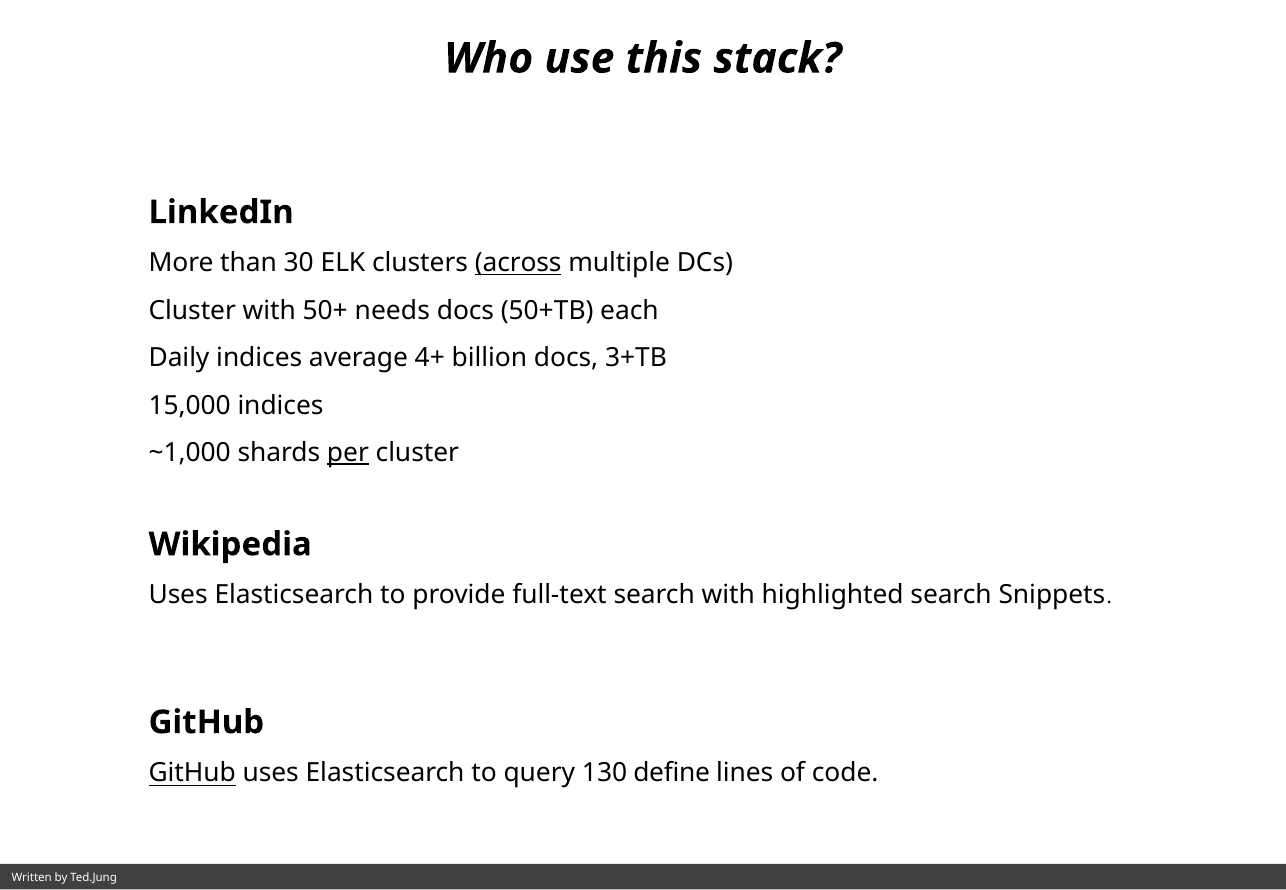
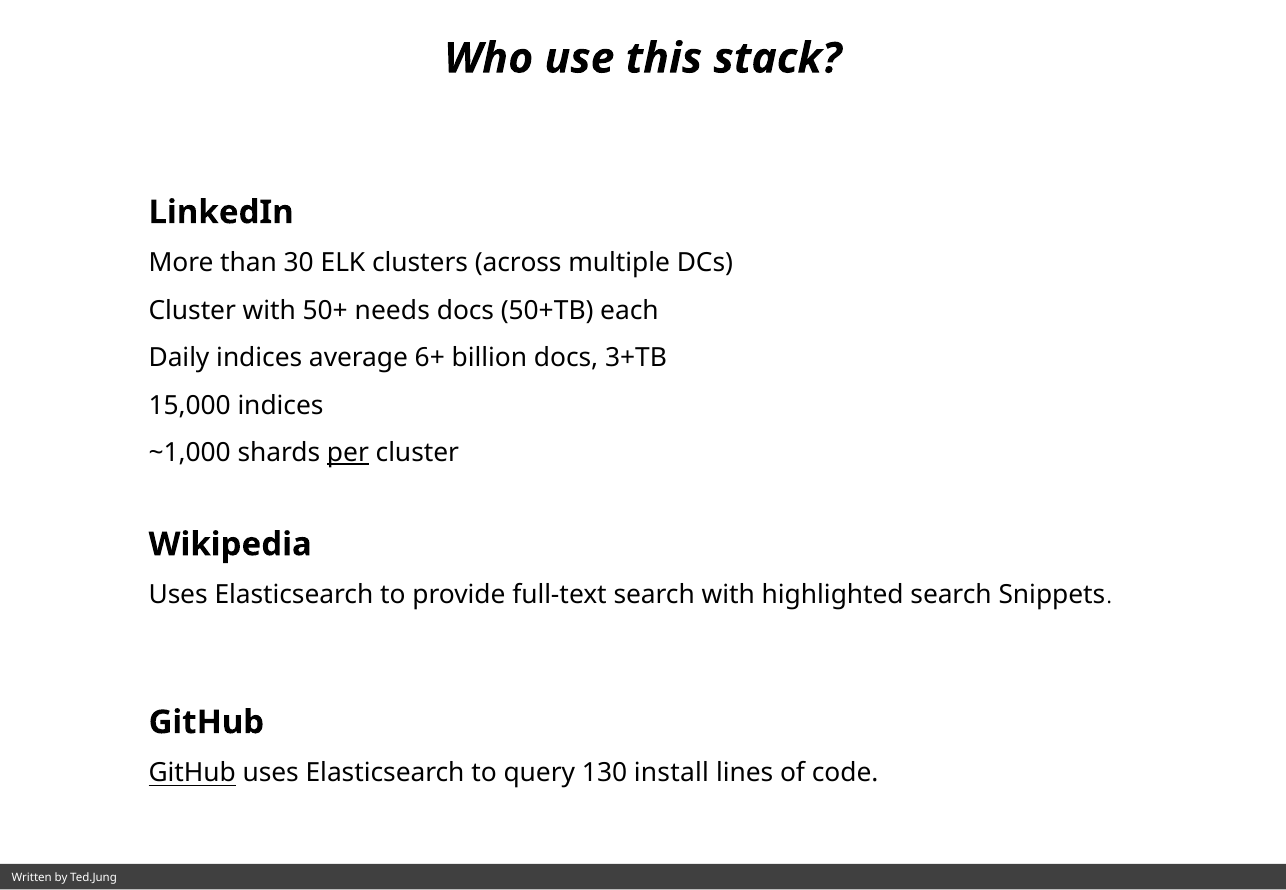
across underline: present -> none
4+: 4+ -> 6+
define: define -> install
